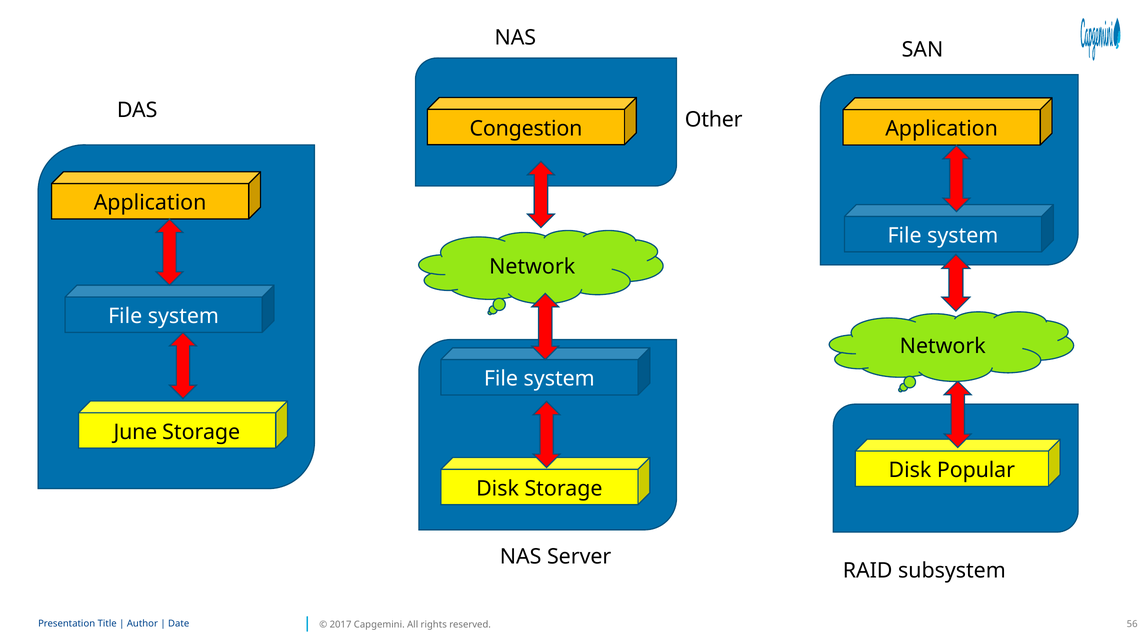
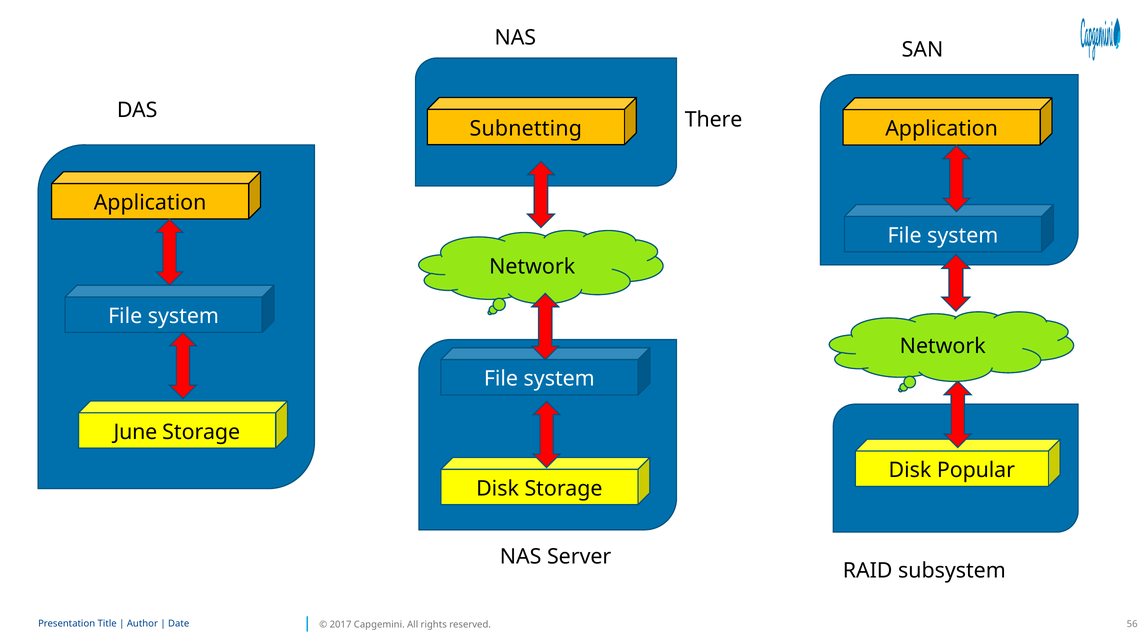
Other: Other -> There
Congestion: Congestion -> Subnetting
